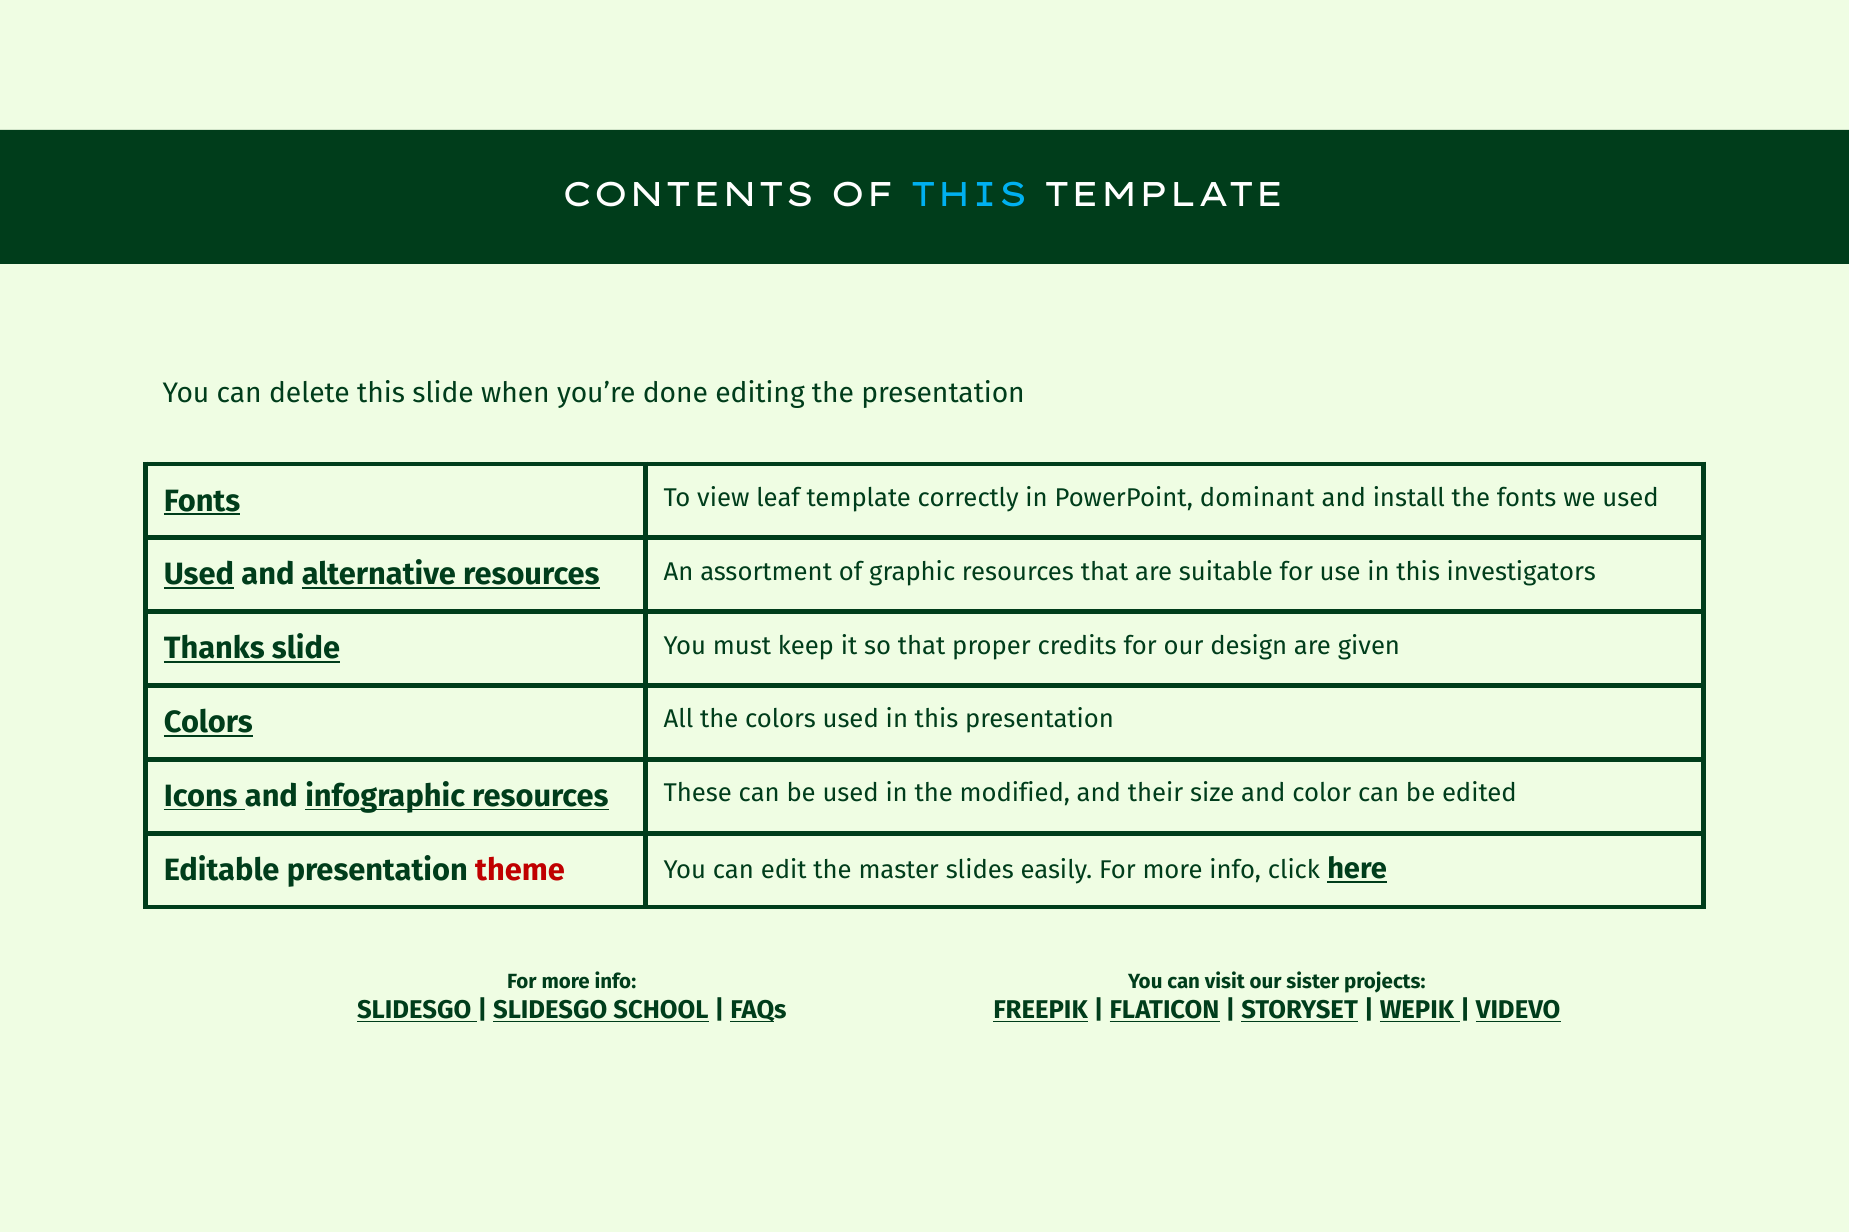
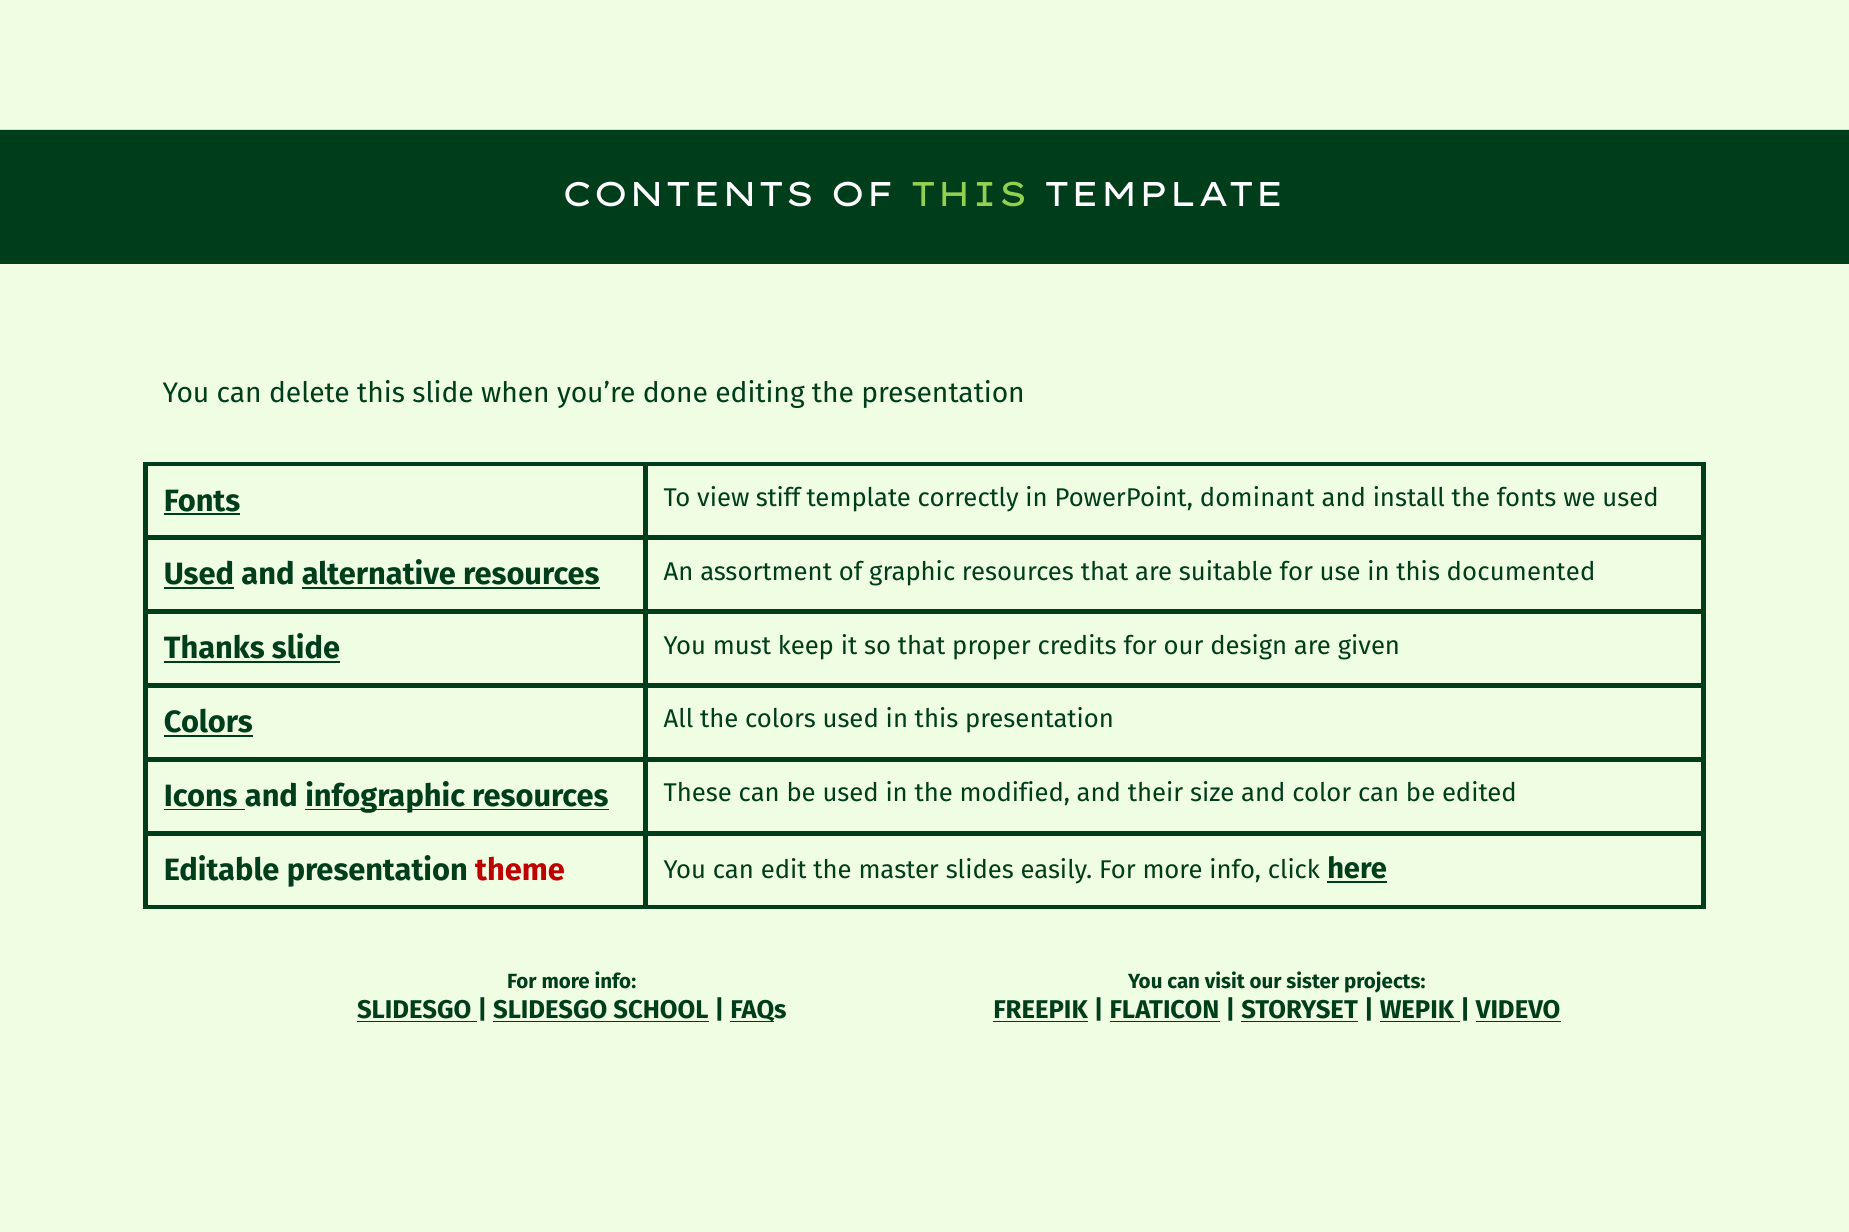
THIS at (969, 196) colour: light blue -> light green
leaf: leaf -> stiff
investigators: investigators -> documented
